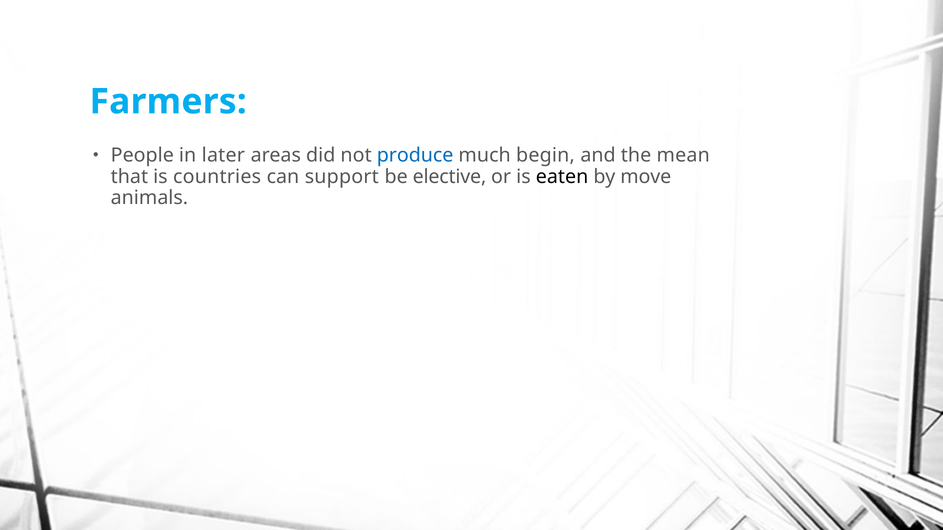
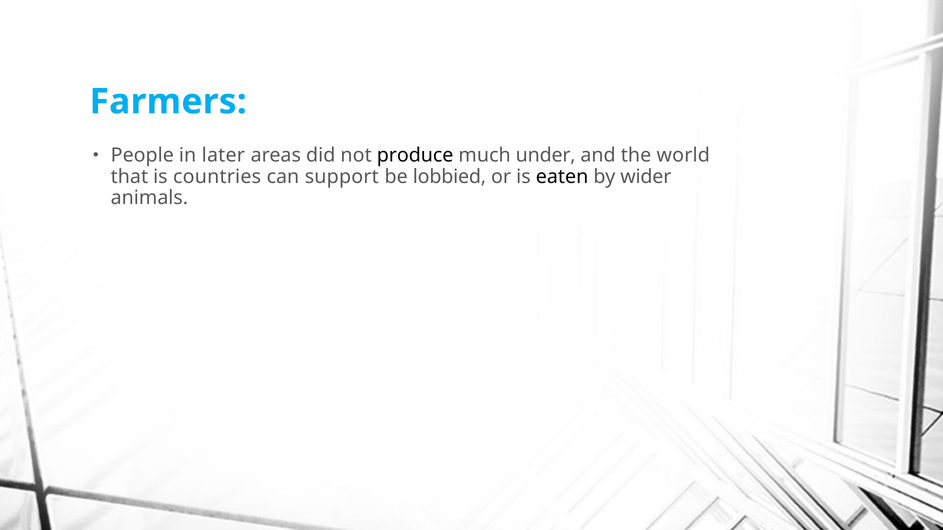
produce colour: blue -> black
begin: begin -> under
mean: mean -> world
elective: elective -> lobbied
move: move -> wider
